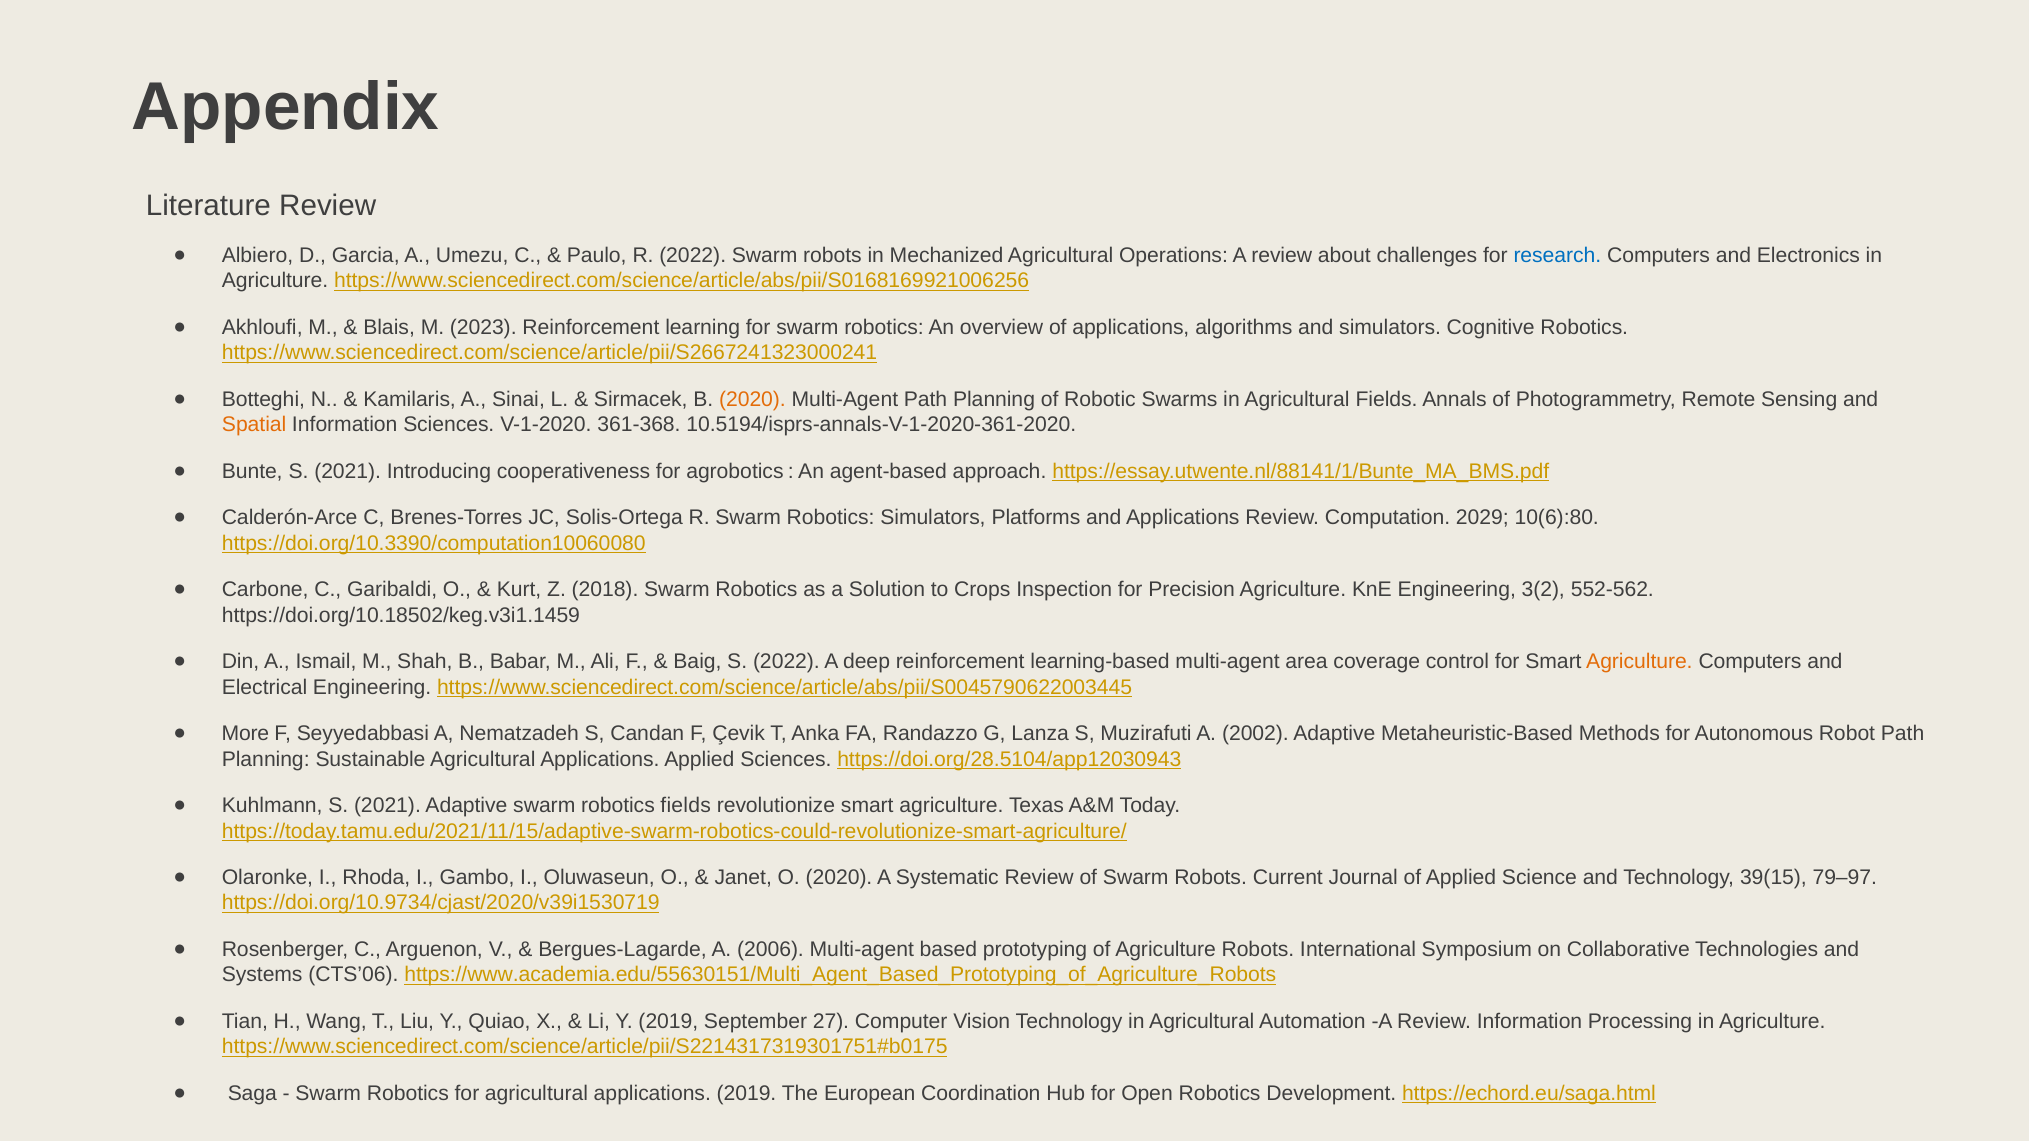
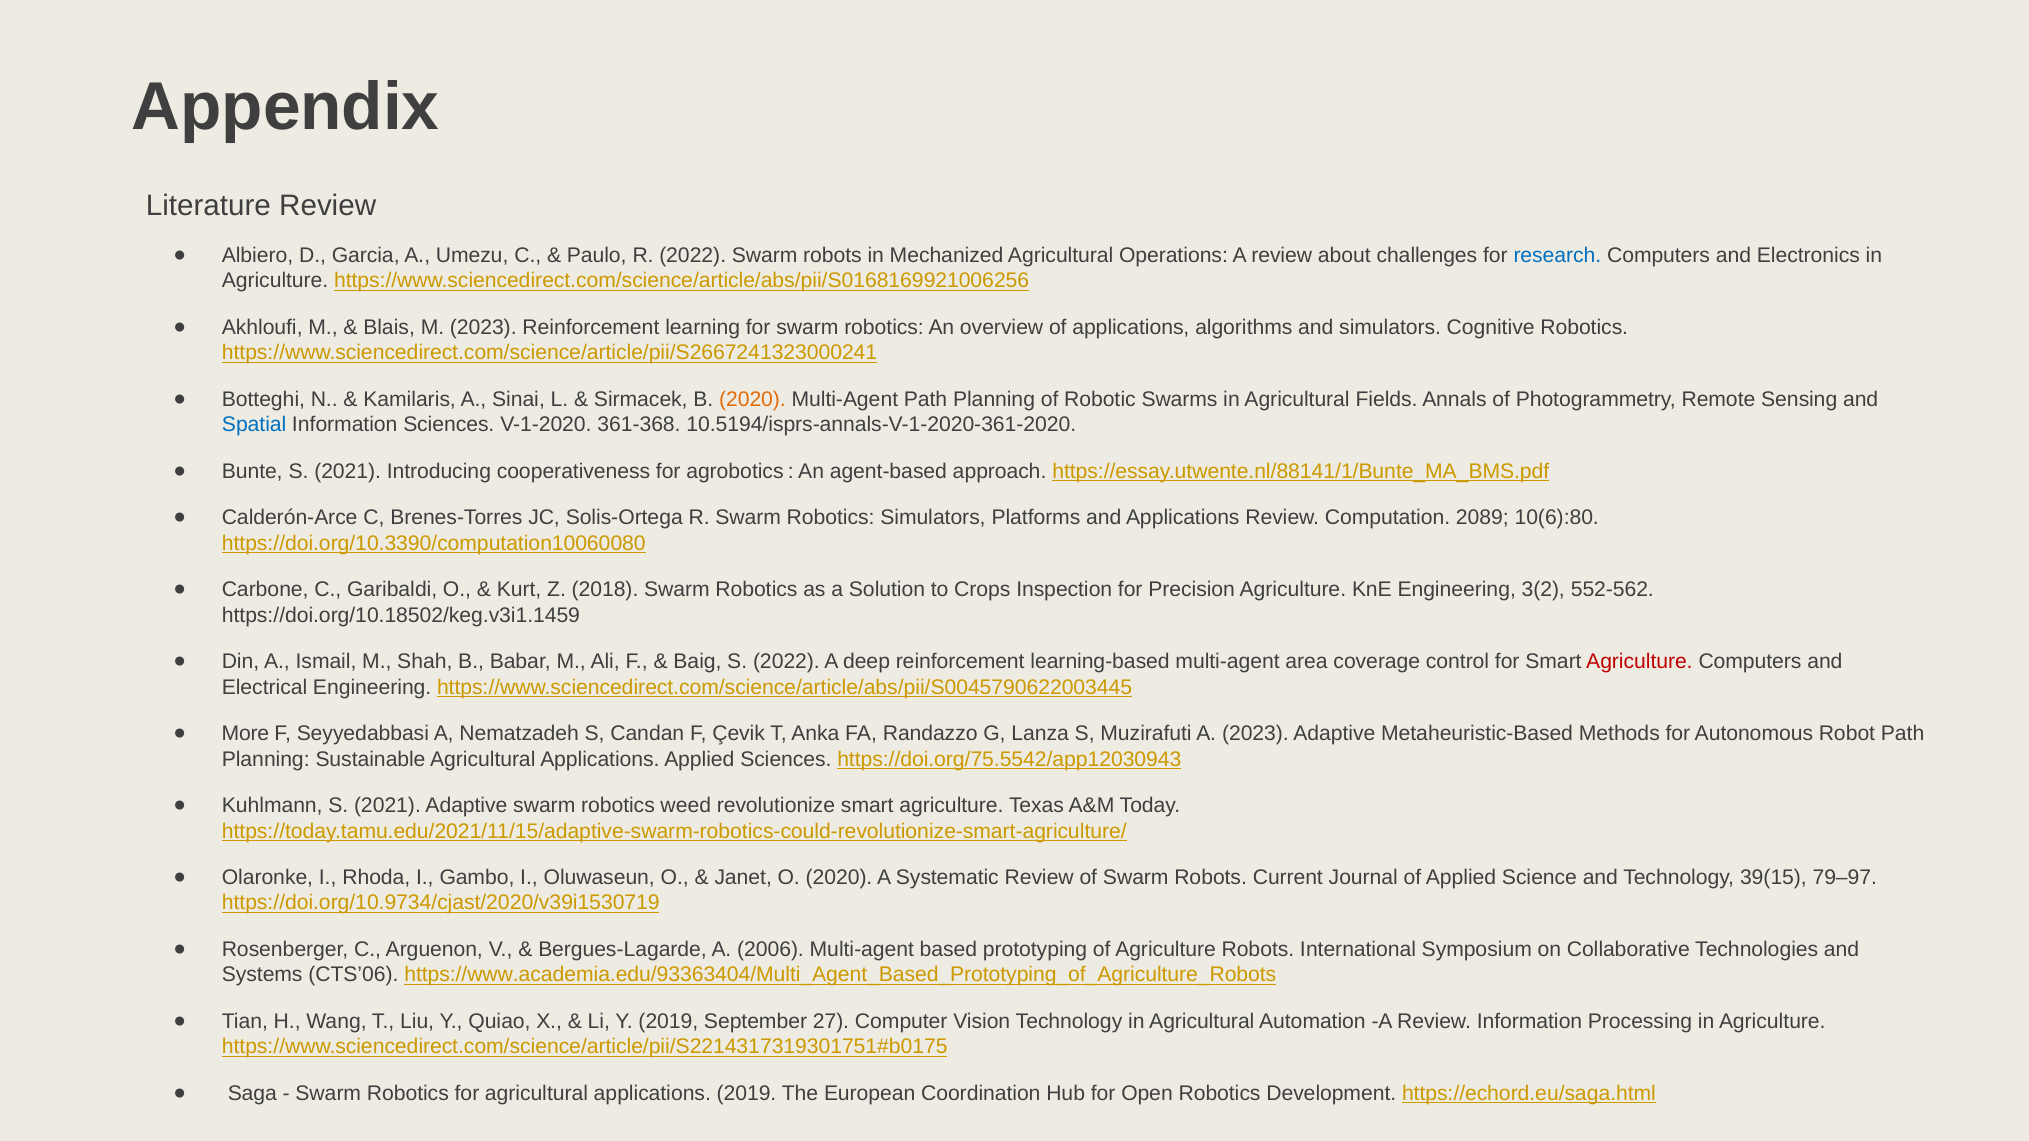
Spatial colour: orange -> blue
2029: 2029 -> 2089
Agriculture at (1639, 662) colour: orange -> red
A 2002: 2002 -> 2023
https://doi.org/28.5104/app12030943: https://doi.org/28.5104/app12030943 -> https://doi.org/75.5542/app12030943
robotics fields: fields -> weed
https://www.academia.edu/55630151/Multi_Agent_Based_Prototyping_of_Agriculture_Robots: https://www.academia.edu/55630151/Multi_Agent_Based_Prototyping_of_Agriculture_Robots -> https://www.academia.edu/93363404/Multi_Agent_Based_Prototyping_of_Agriculture_Robots
